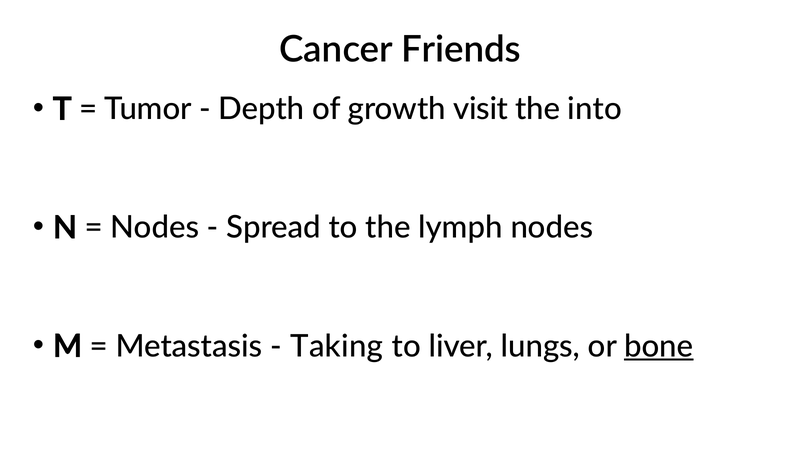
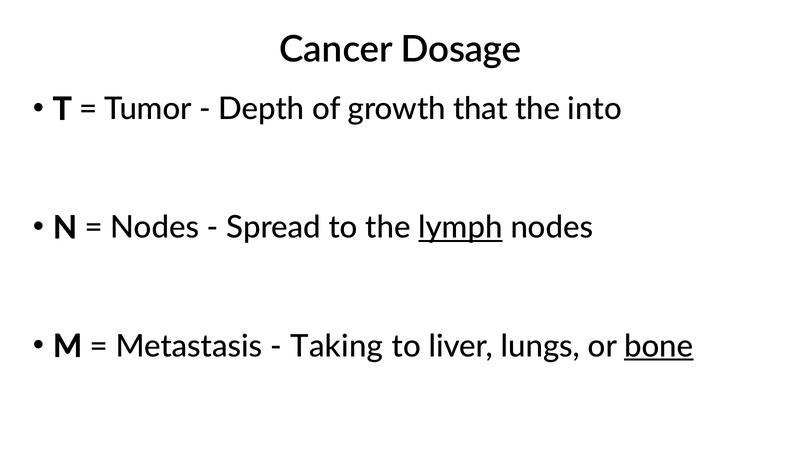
Friends: Friends -> Dosage
visit: visit -> that
lymph underline: none -> present
